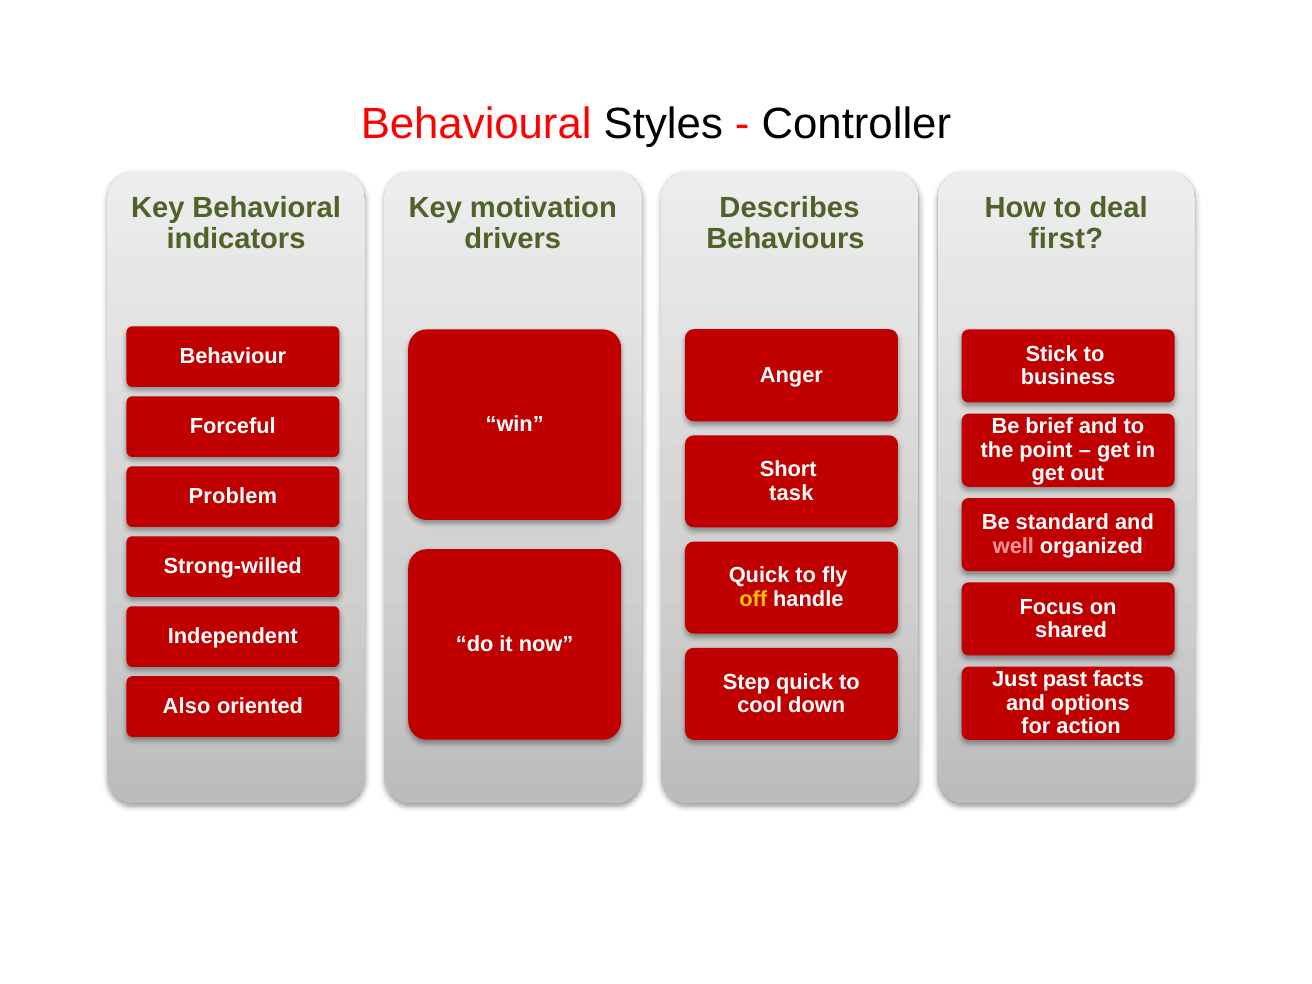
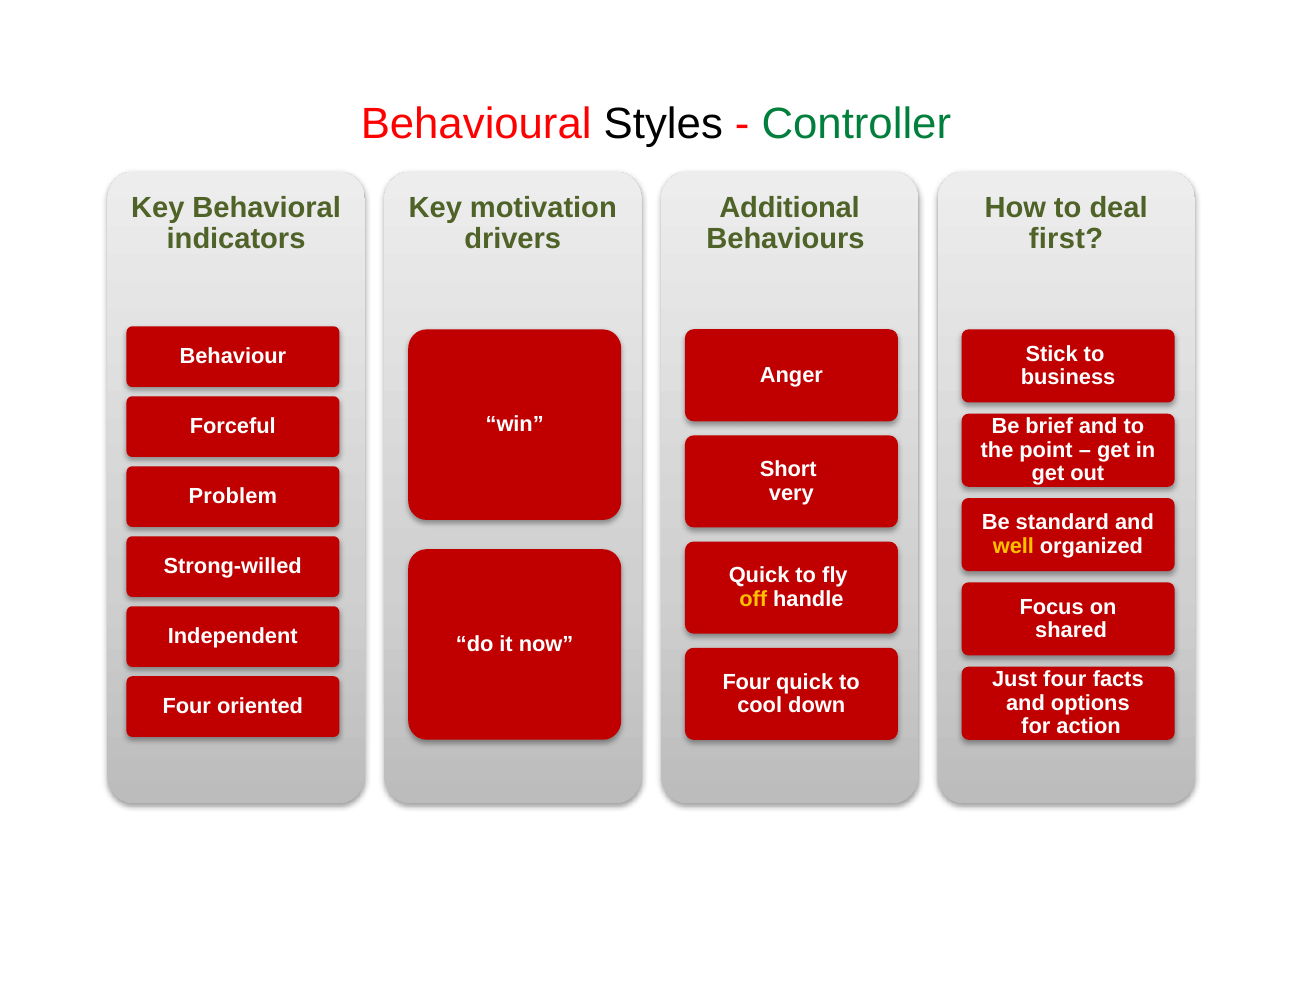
Controller colour: black -> green
Describes: Describes -> Additional
task: task -> very
well colour: pink -> yellow
Just past: past -> four
Step at (746, 682): Step -> Four
Also at (187, 706): Also -> Four
